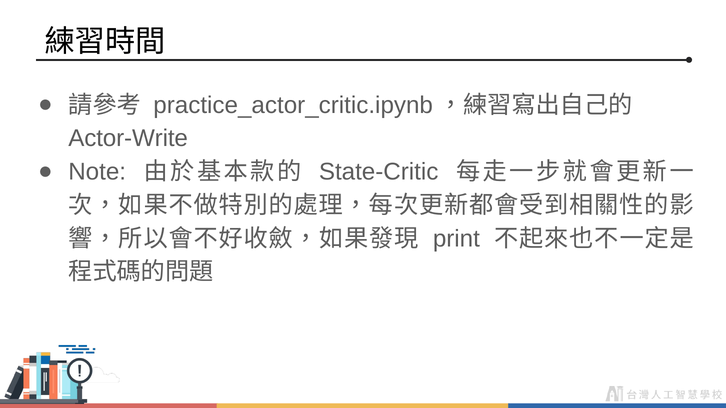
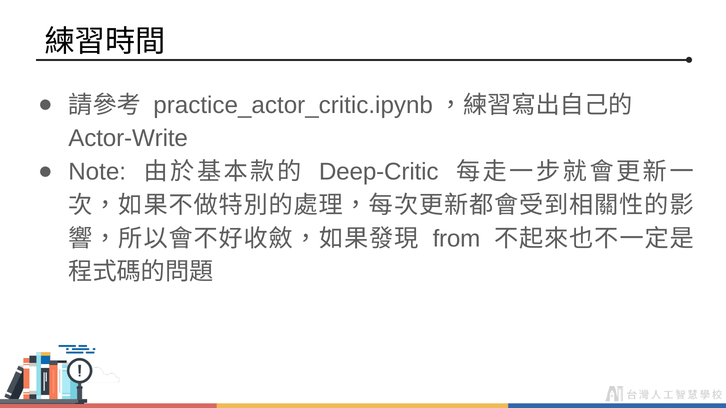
State-Critic: State-Critic -> Deep-Critic
print: print -> from
